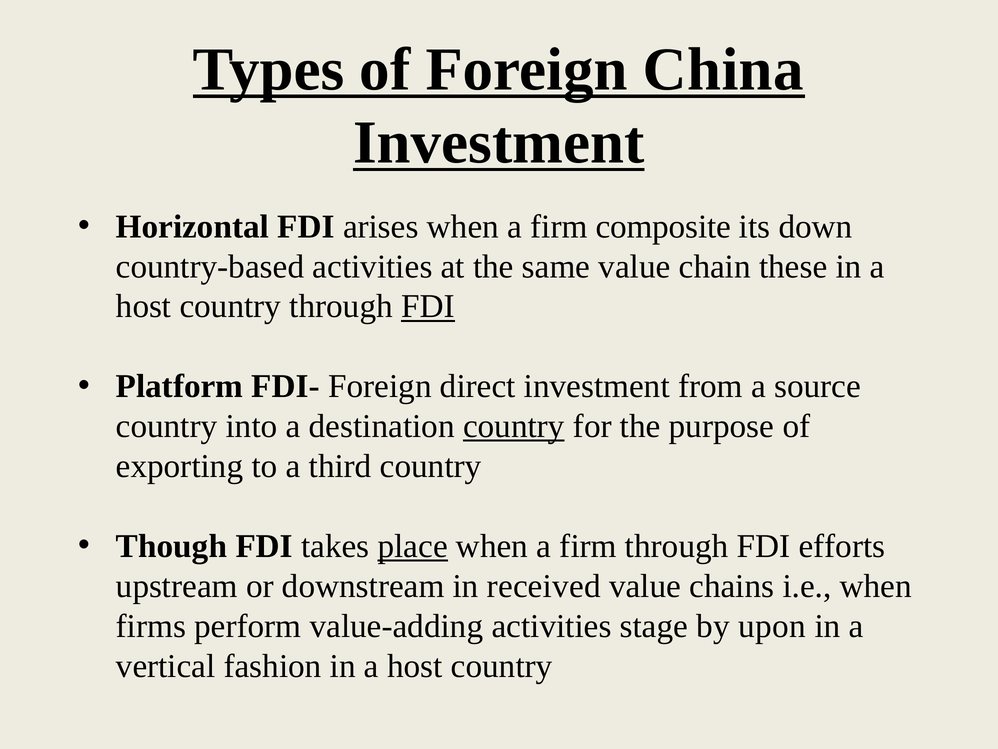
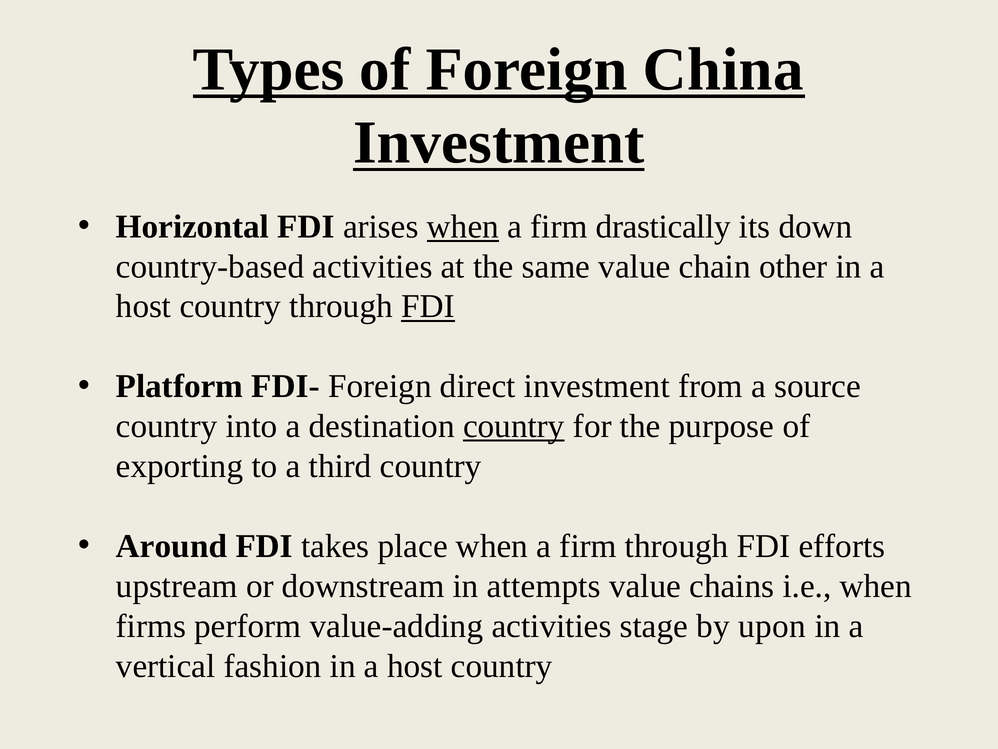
when at (463, 226) underline: none -> present
composite: composite -> drastically
these: these -> other
Though: Though -> Around
place underline: present -> none
received: received -> attempts
